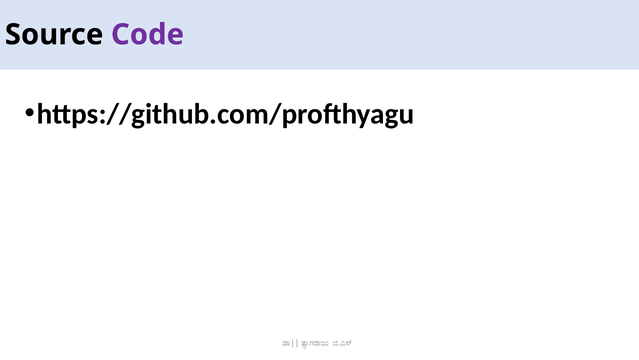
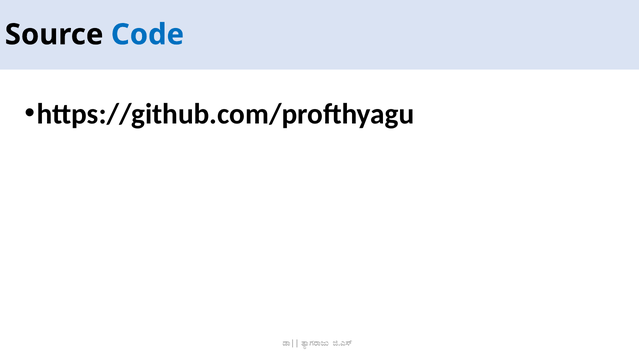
Code colour: purple -> blue
